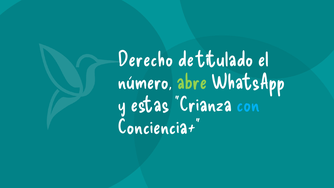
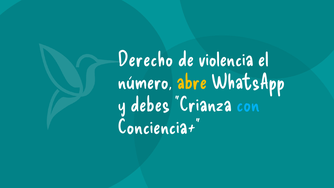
titulado: titulado -> violencia
abre colour: light green -> yellow
estas: estas -> debes
